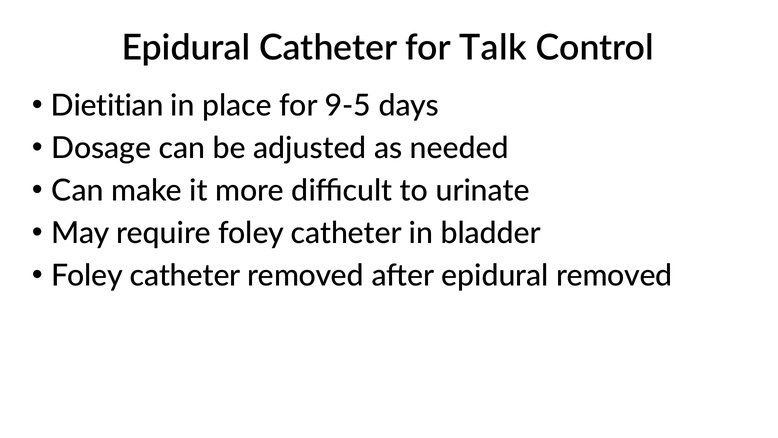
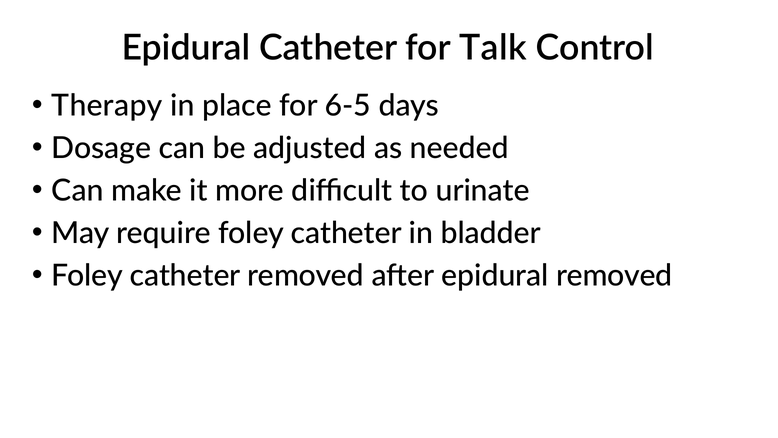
Dietitian: Dietitian -> Therapy
9-5: 9-5 -> 6-5
